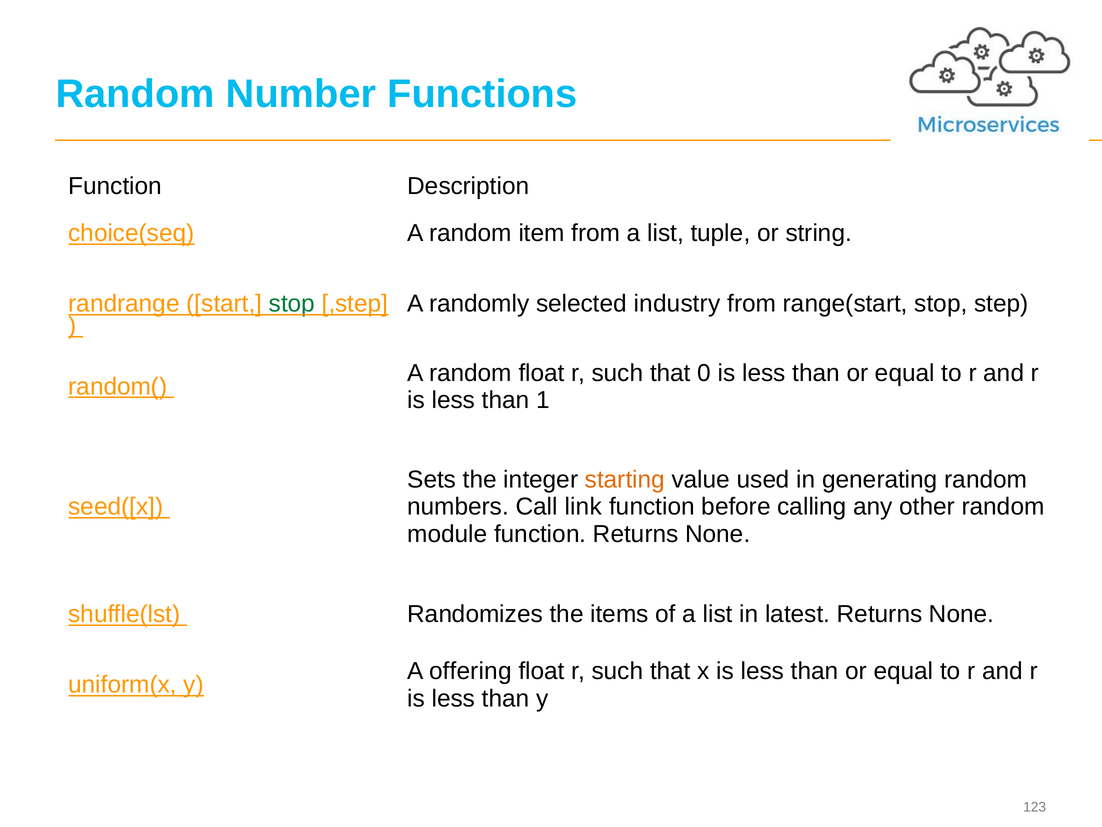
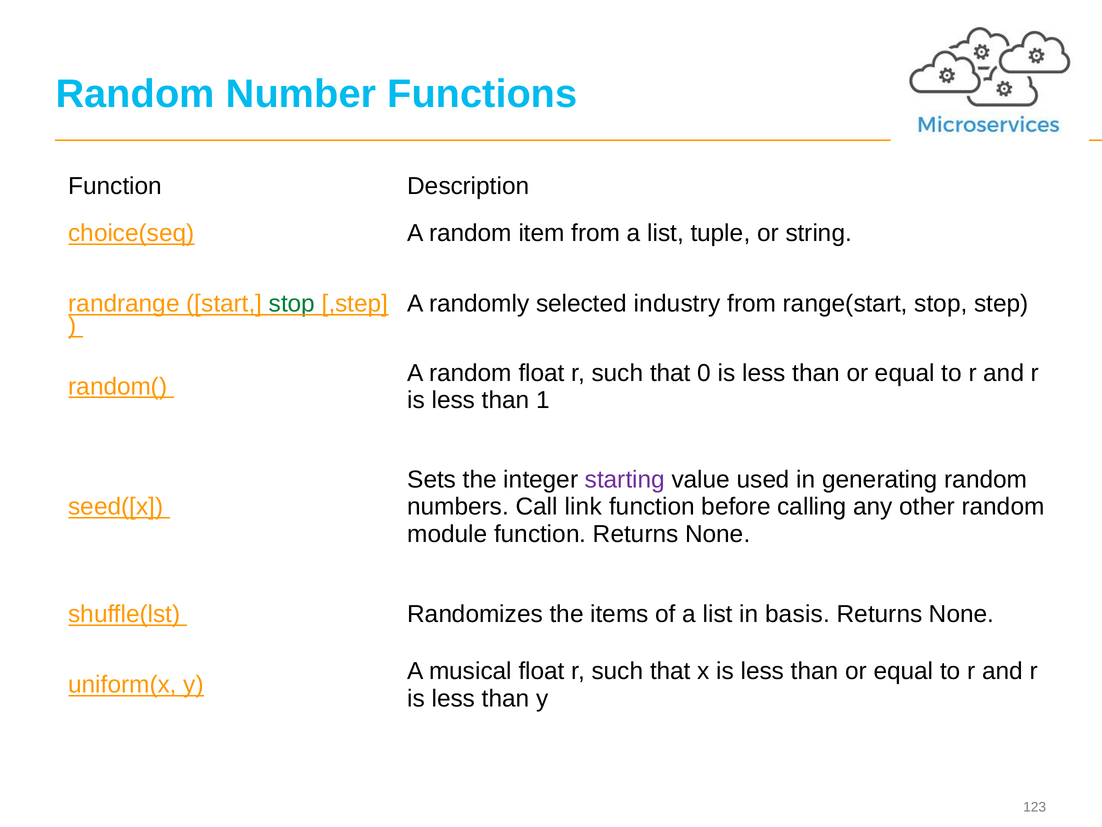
starting colour: orange -> purple
latest: latest -> basis
offering: offering -> musical
